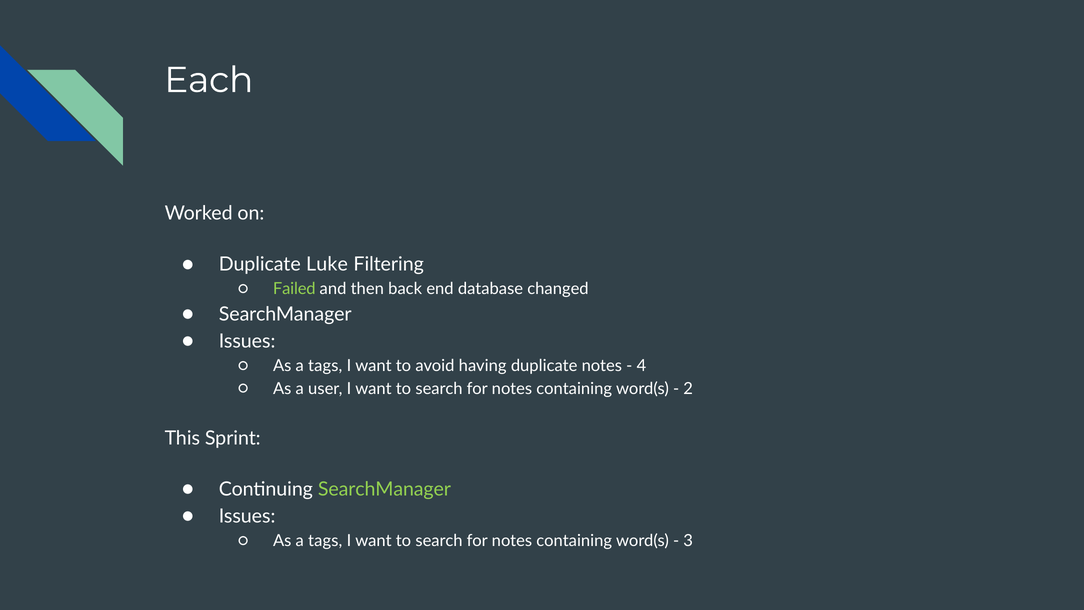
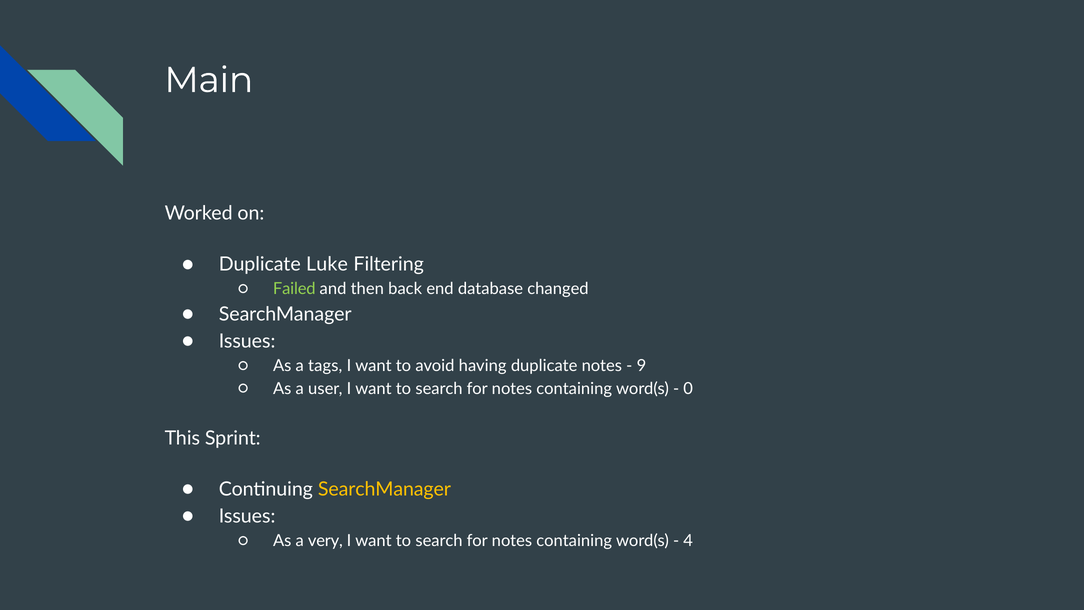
Each: Each -> Main
4: 4 -> 9
2: 2 -> 0
SearchManager at (384, 489) colour: light green -> yellow
tags at (325, 541): tags -> very
3: 3 -> 4
